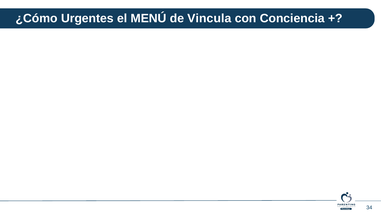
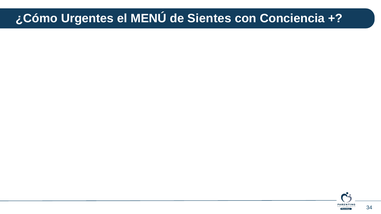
Vincula: Vincula -> Sientes
